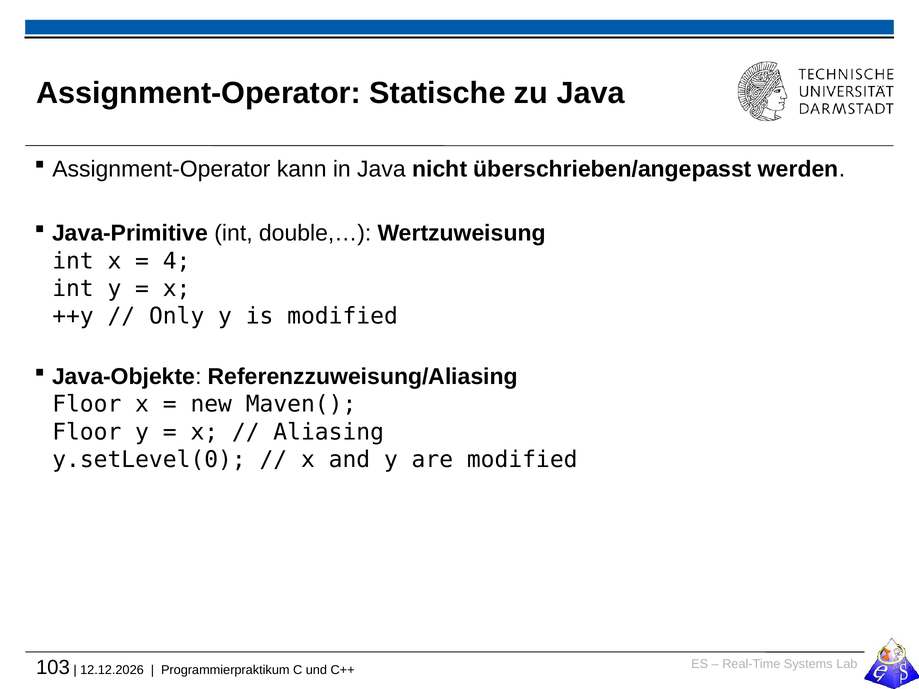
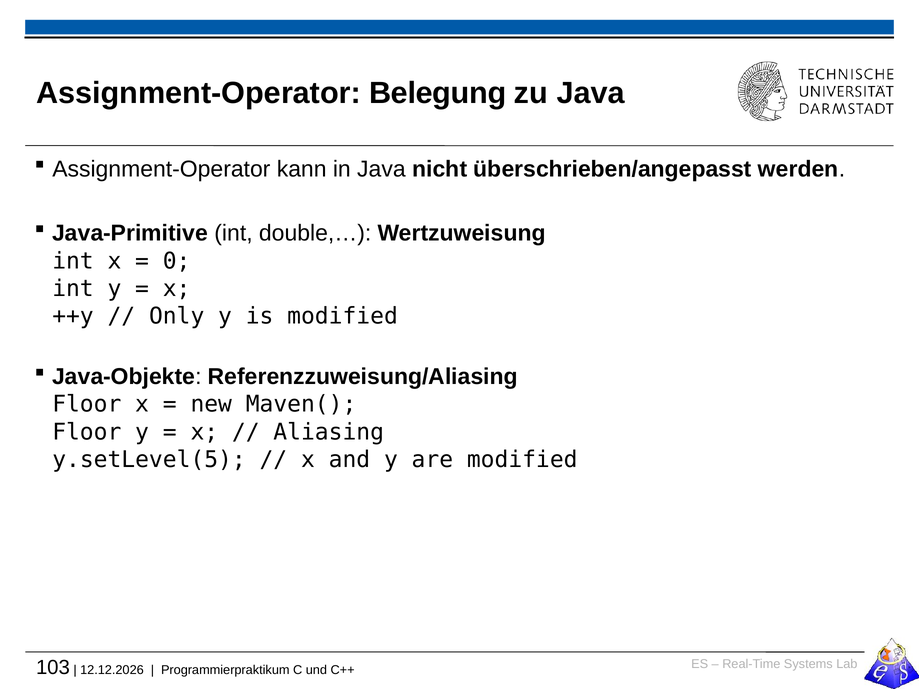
Statische: Statische -> Belegung
4: 4 -> 0
y.setLevel(0: y.setLevel(0 -> y.setLevel(5
